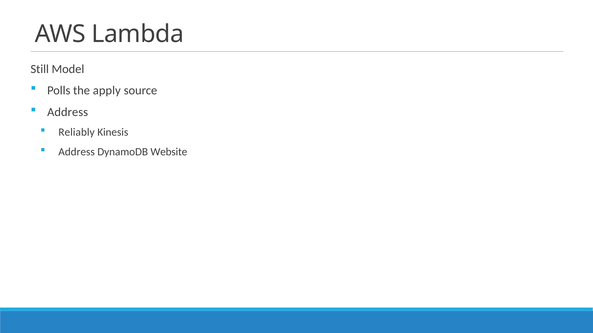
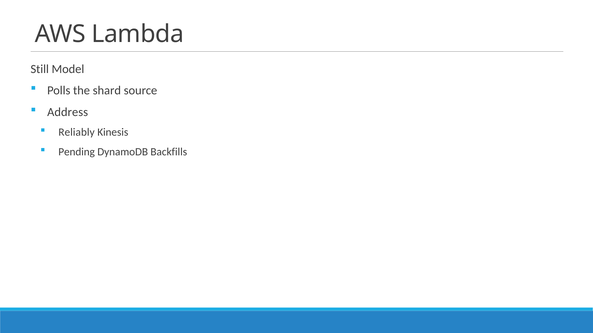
apply: apply -> shard
Address at (77, 152): Address -> Pending
Website: Website -> Backfills
